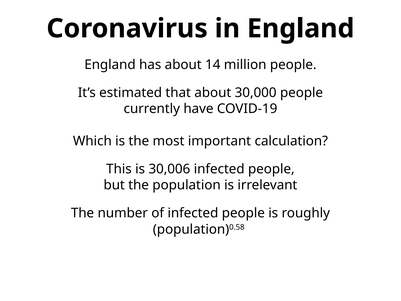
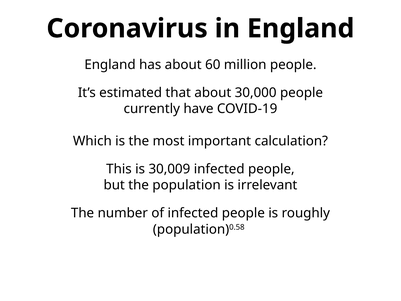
14: 14 -> 60
30,006: 30,006 -> 30,009
